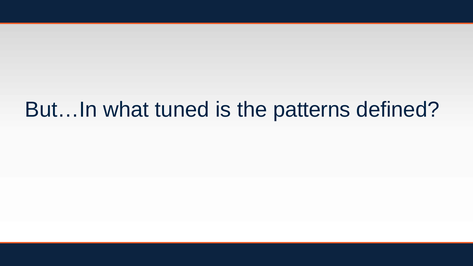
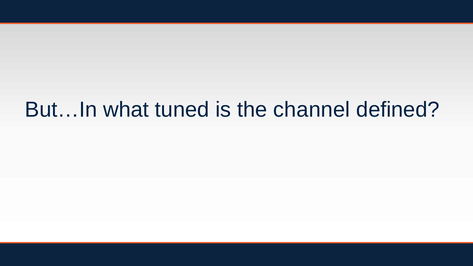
patterns: patterns -> channel
